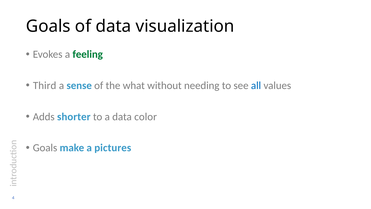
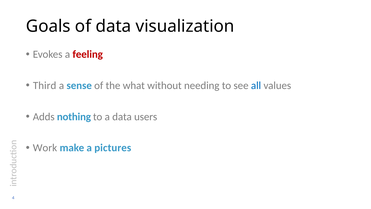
feeling colour: green -> red
shorter: shorter -> nothing
color: color -> users
Goals at (45, 148): Goals -> Work
